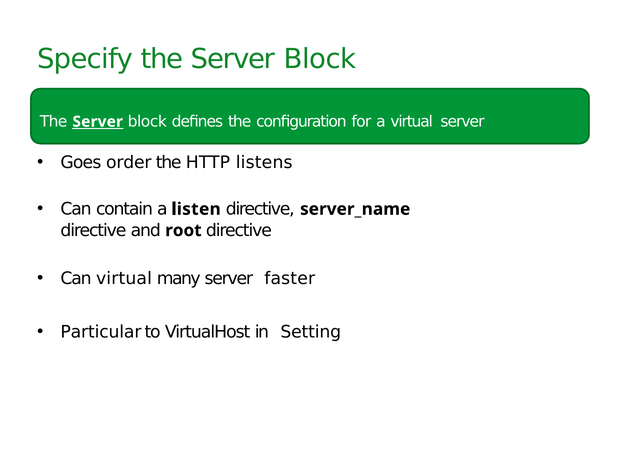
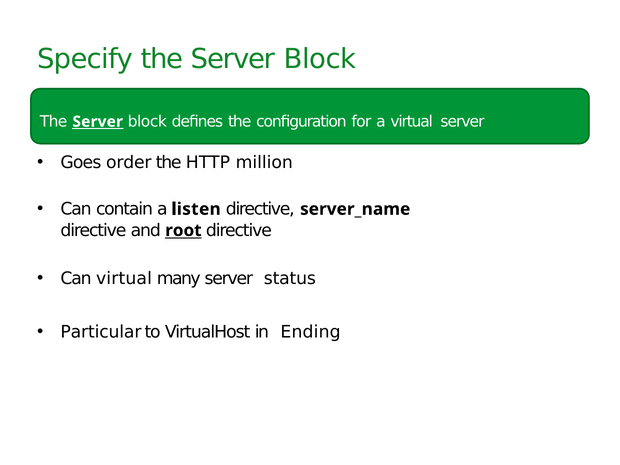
listens: listens -> million
root underline: none -> present
faster: faster -> status
Setting: Setting -> Ending
